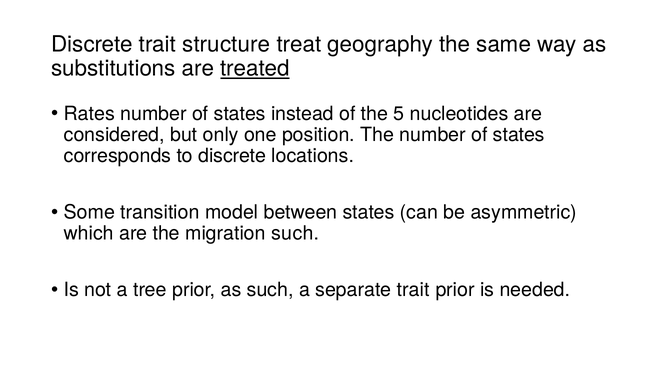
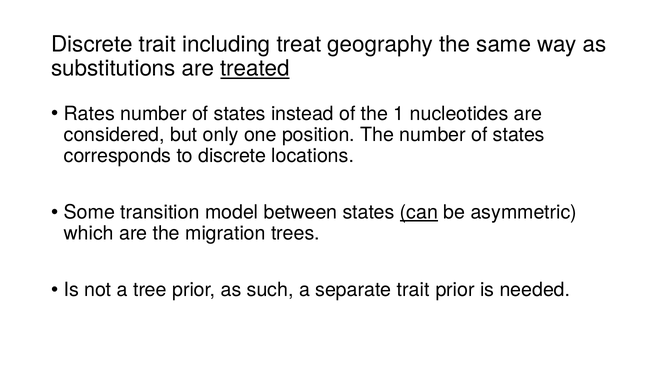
structure: structure -> including
5: 5 -> 1
can underline: none -> present
migration such: such -> trees
